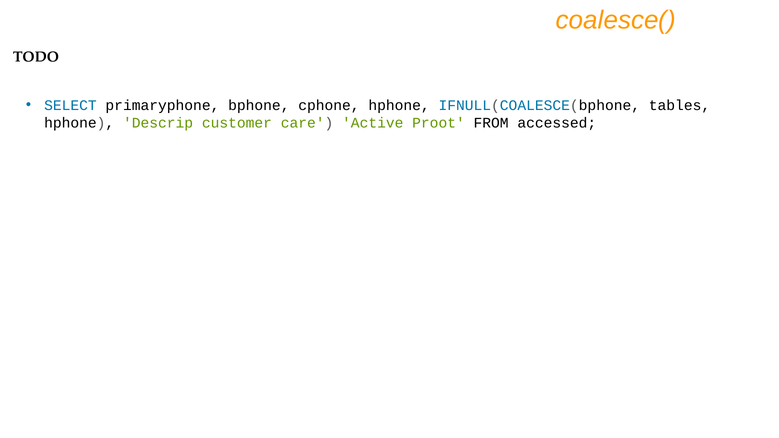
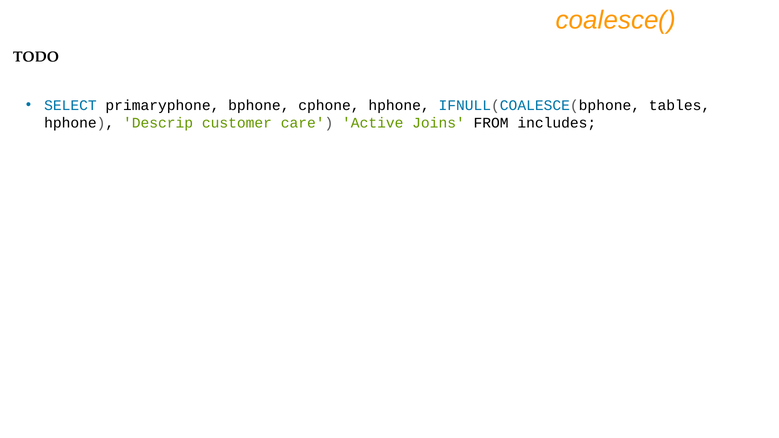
Proot: Proot -> Joins
accessed: accessed -> includes
